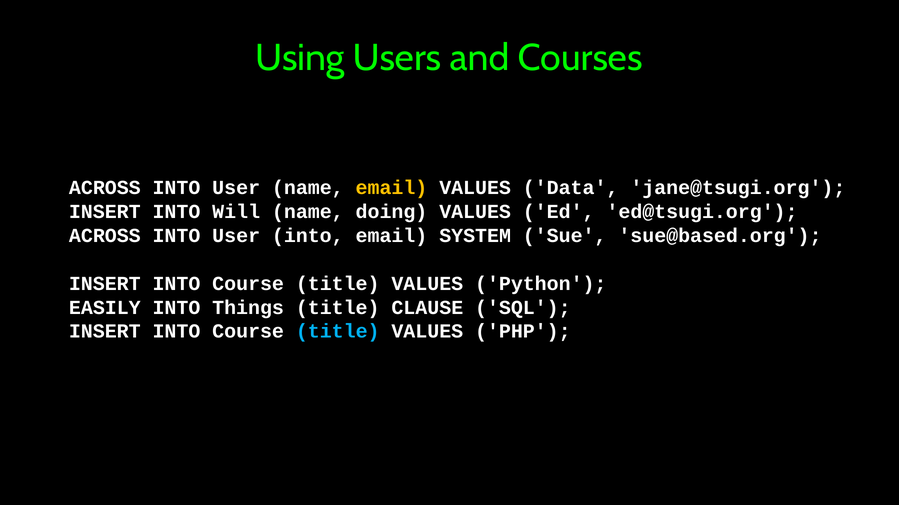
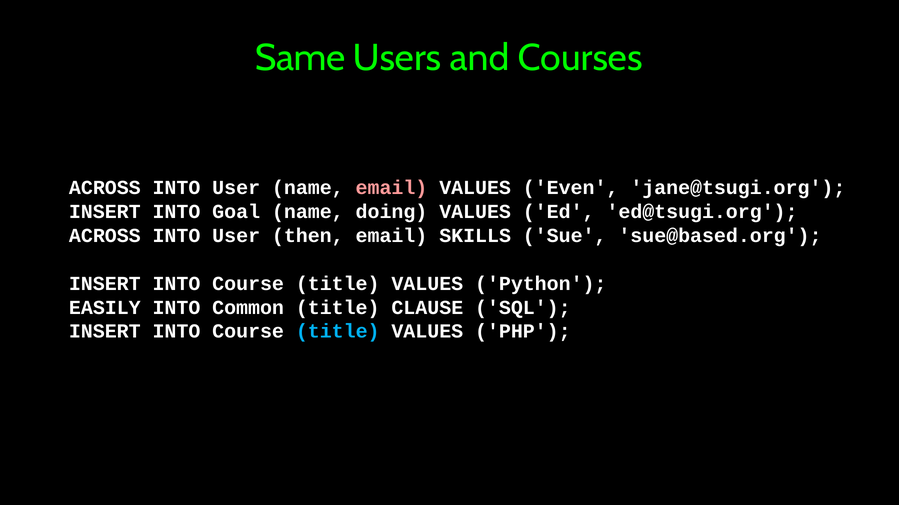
Using: Using -> Same
email at (391, 188) colour: yellow -> pink
Data: Data -> Even
Will: Will -> Goal
User into: into -> then
SYSTEM: SYSTEM -> SKILLS
Things: Things -> Common
